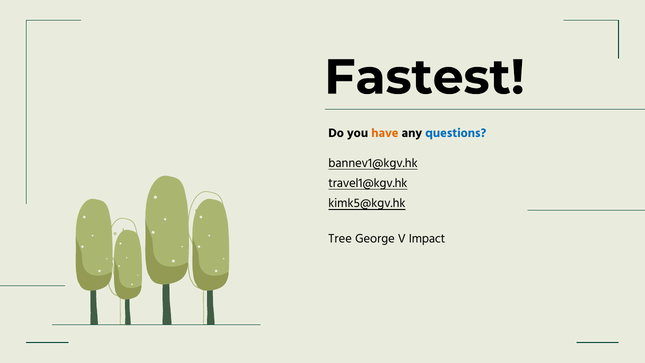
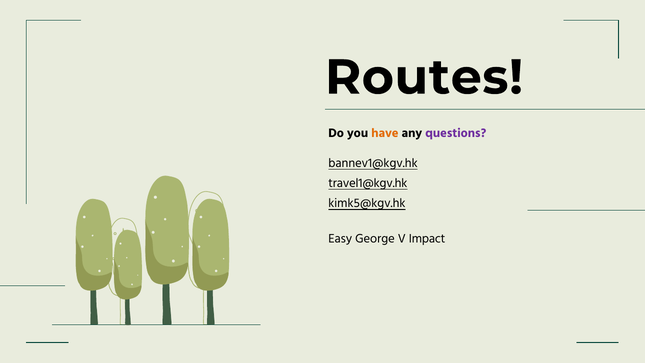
Fastest: Fastest -> Routes
questions colour: blue -> purple
Tree: Tree -> Easy
